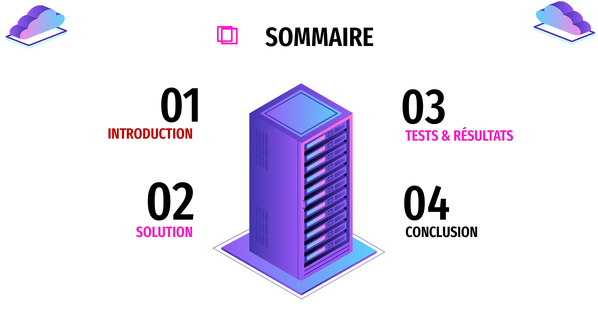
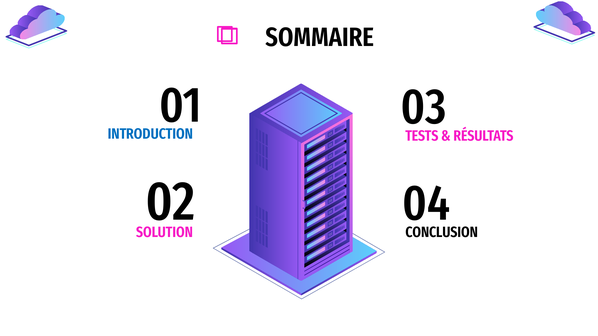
INTRODUCTION colour: red -> blue
